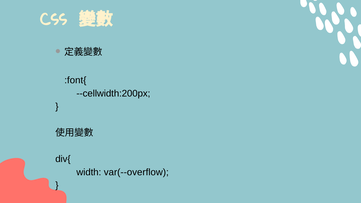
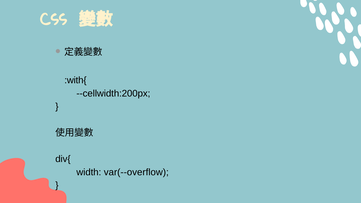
:font{: :font{ -> :with{
